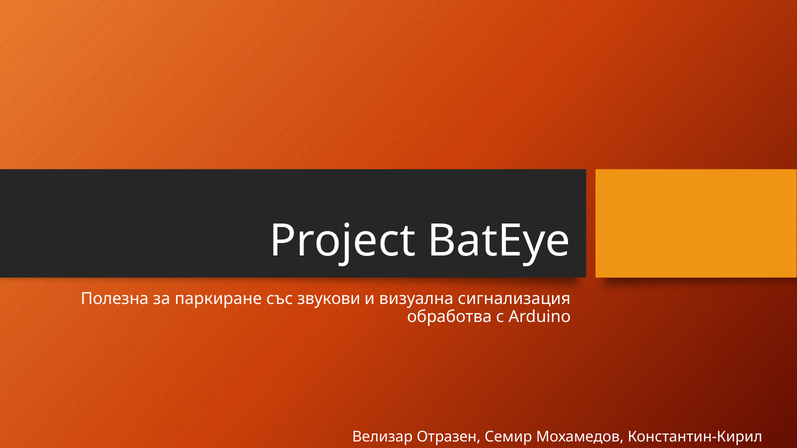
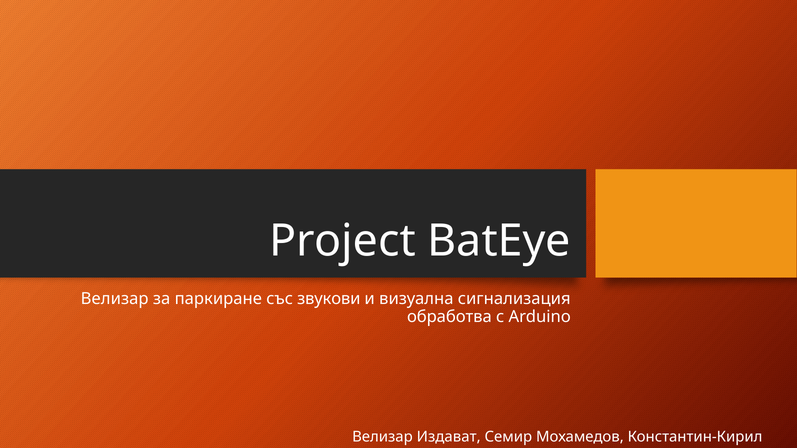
Полезна at (115, 299): Полезна -> Велизар
Отразен: Отразен -> Издават
